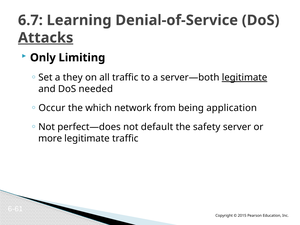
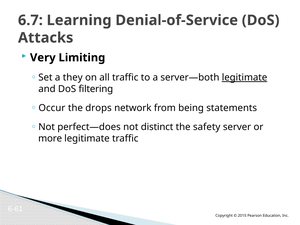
Attacks underline: present -> none
Only: Only -> Very
needed: needed -> filtering
which: which -> drops
application: application -> statements
default: default -> distinct
